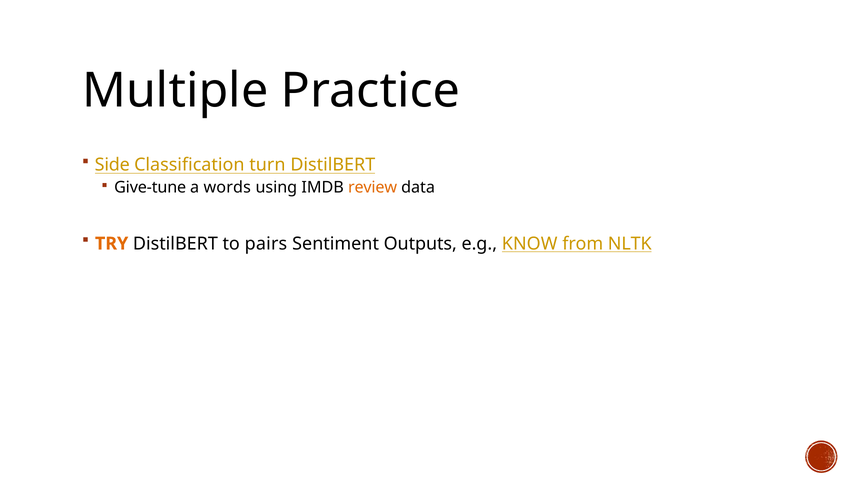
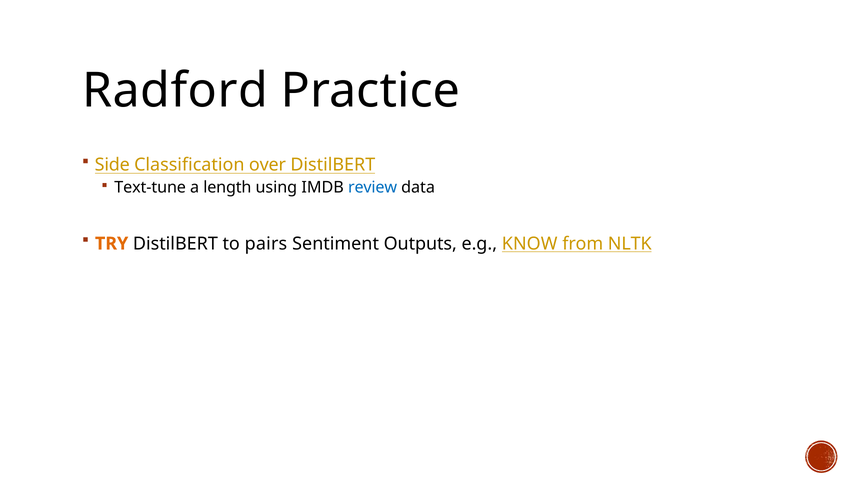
Multiple: Multiple -> Radford
turn: turn -> over
Give-tune: Give-tune -> Text-tune
words: words -> length
review colour: orange -> blue
